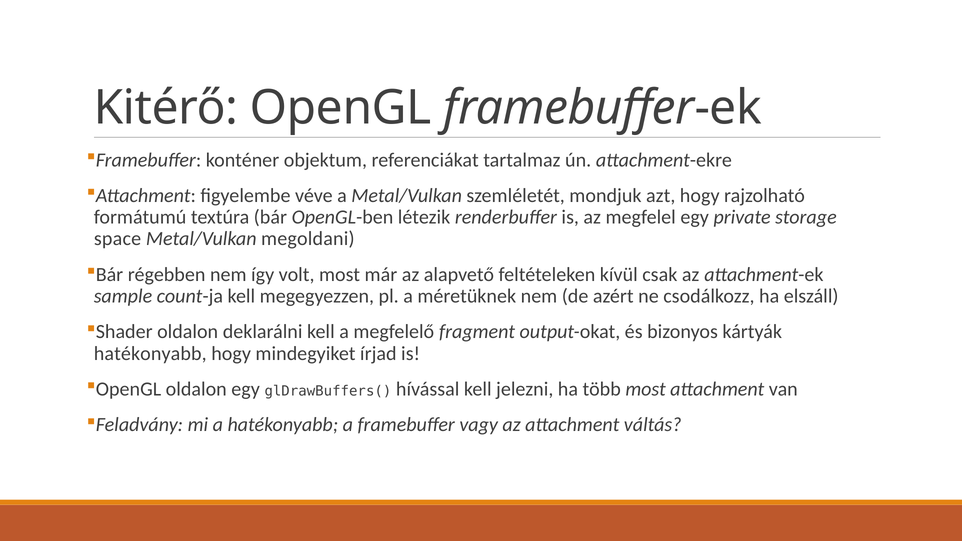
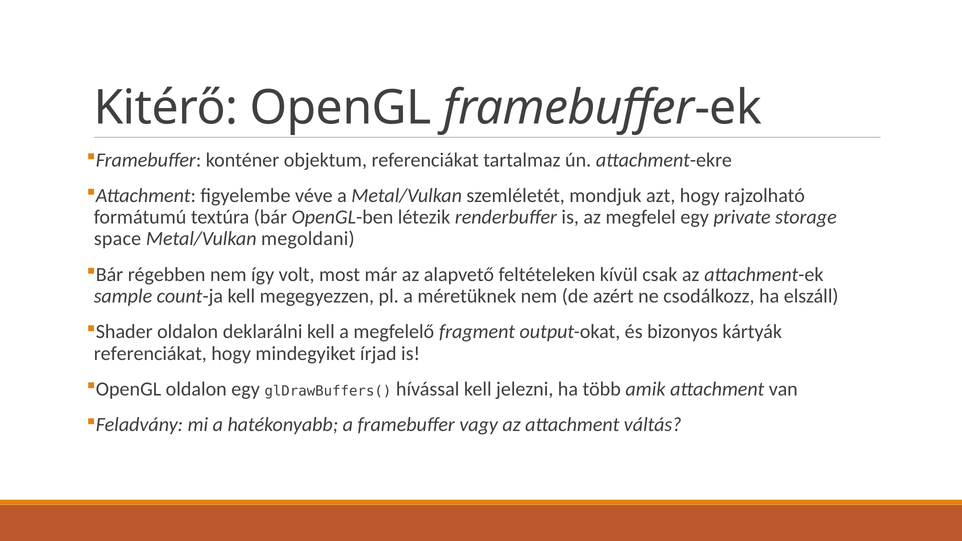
hatékonyabb at (150, 354): hatékonyabb -> referenciákat
több most: most -> amik
